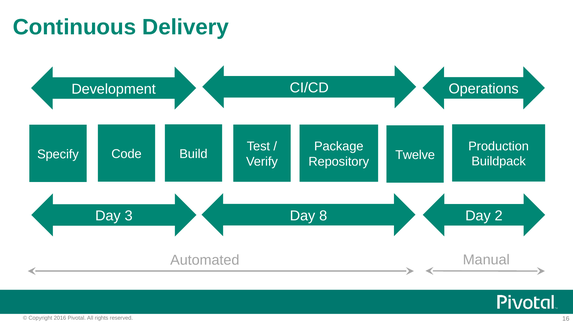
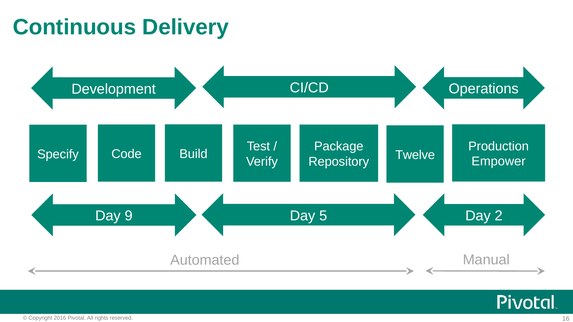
Buildpack: Buildpack -> Empower
3: 3 -> 9
8: 8 -> 5
